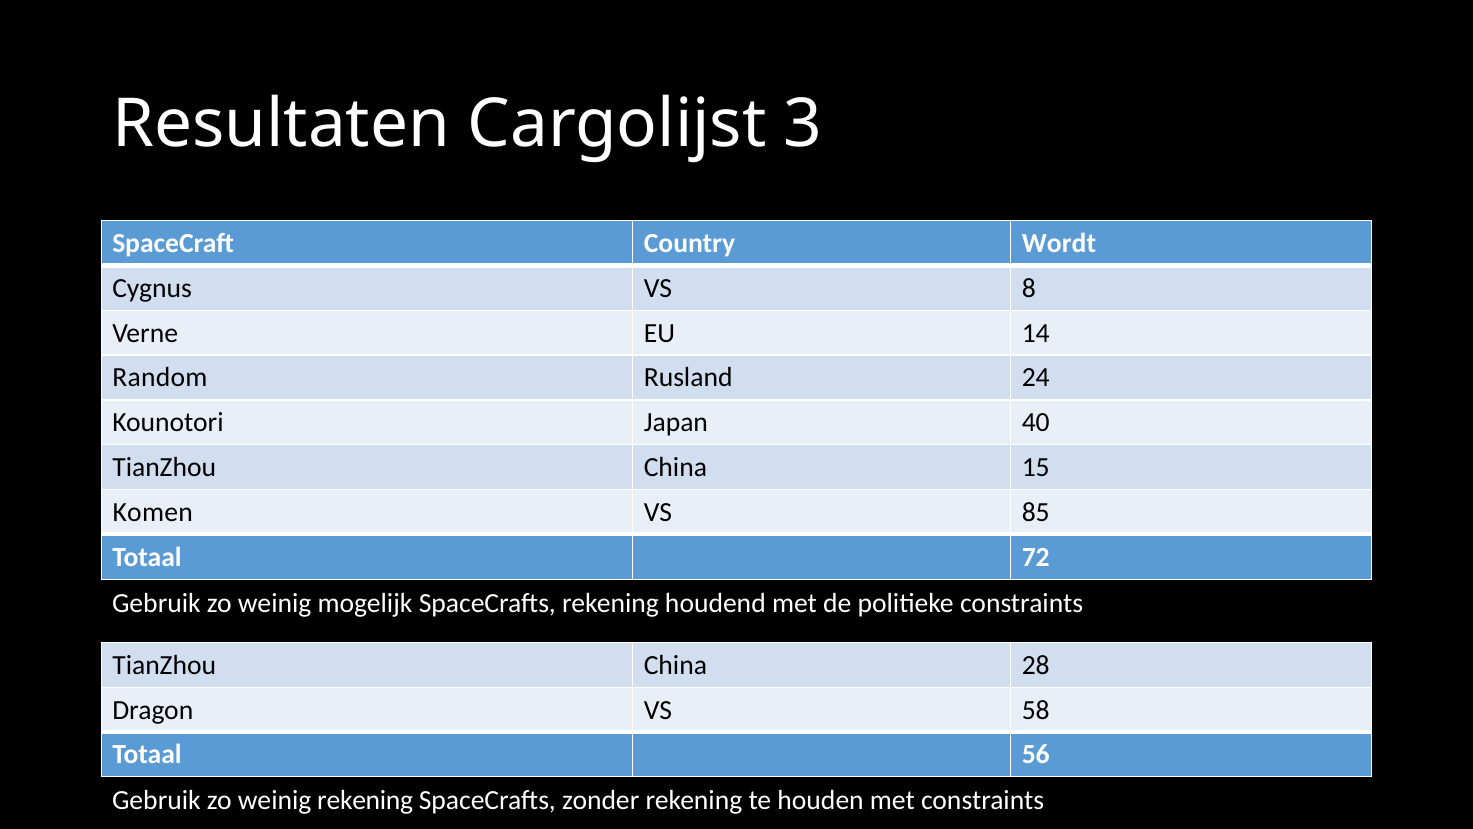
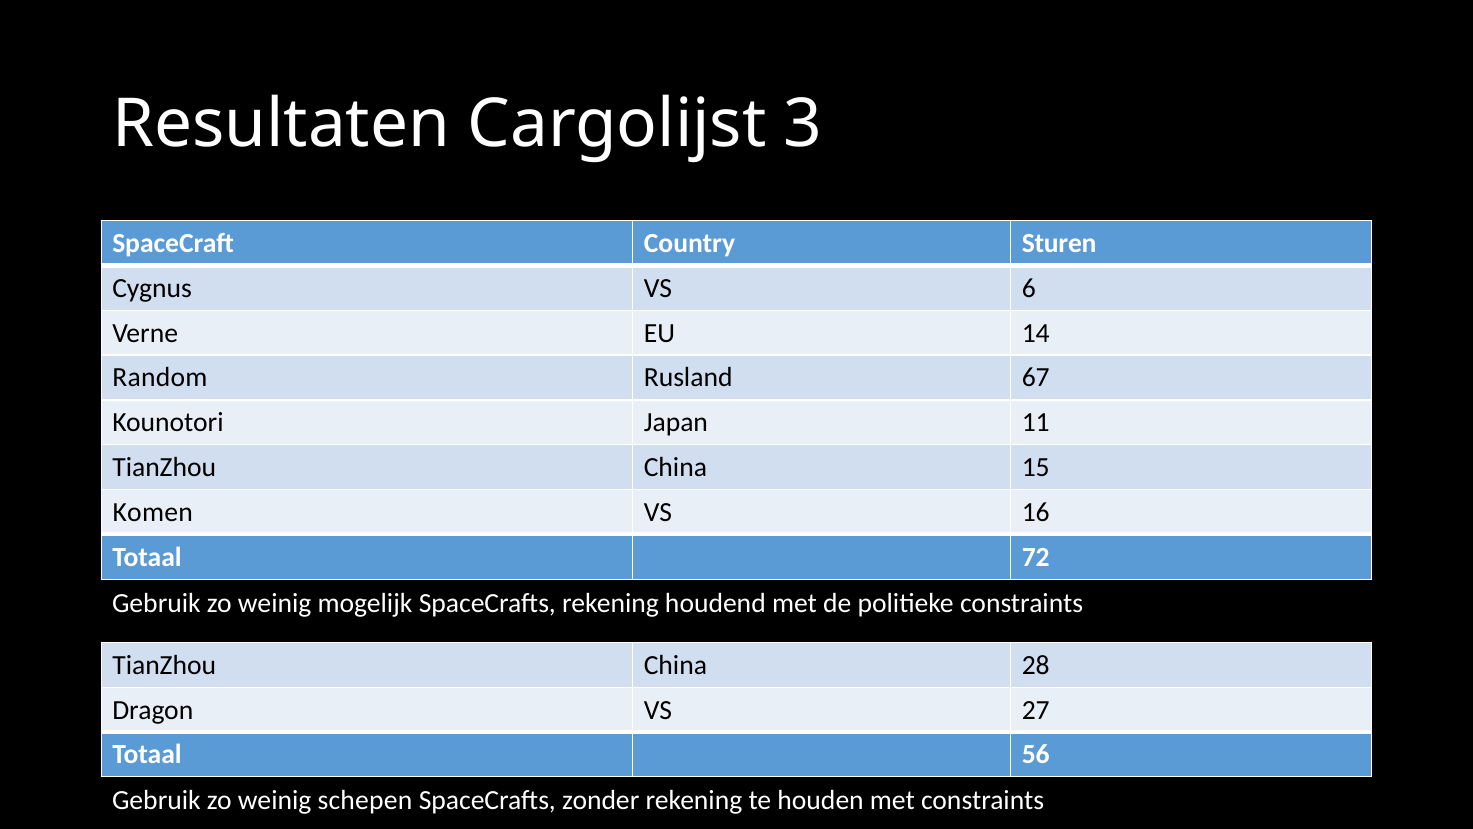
Wordt: Wordt -> Sturen
8: 8 -> 6
24: 24 -> 67
40: 40 -> 11
85: 85 -> 16
58: 58 -> 27
weinig rekening: rekening -> schepen
